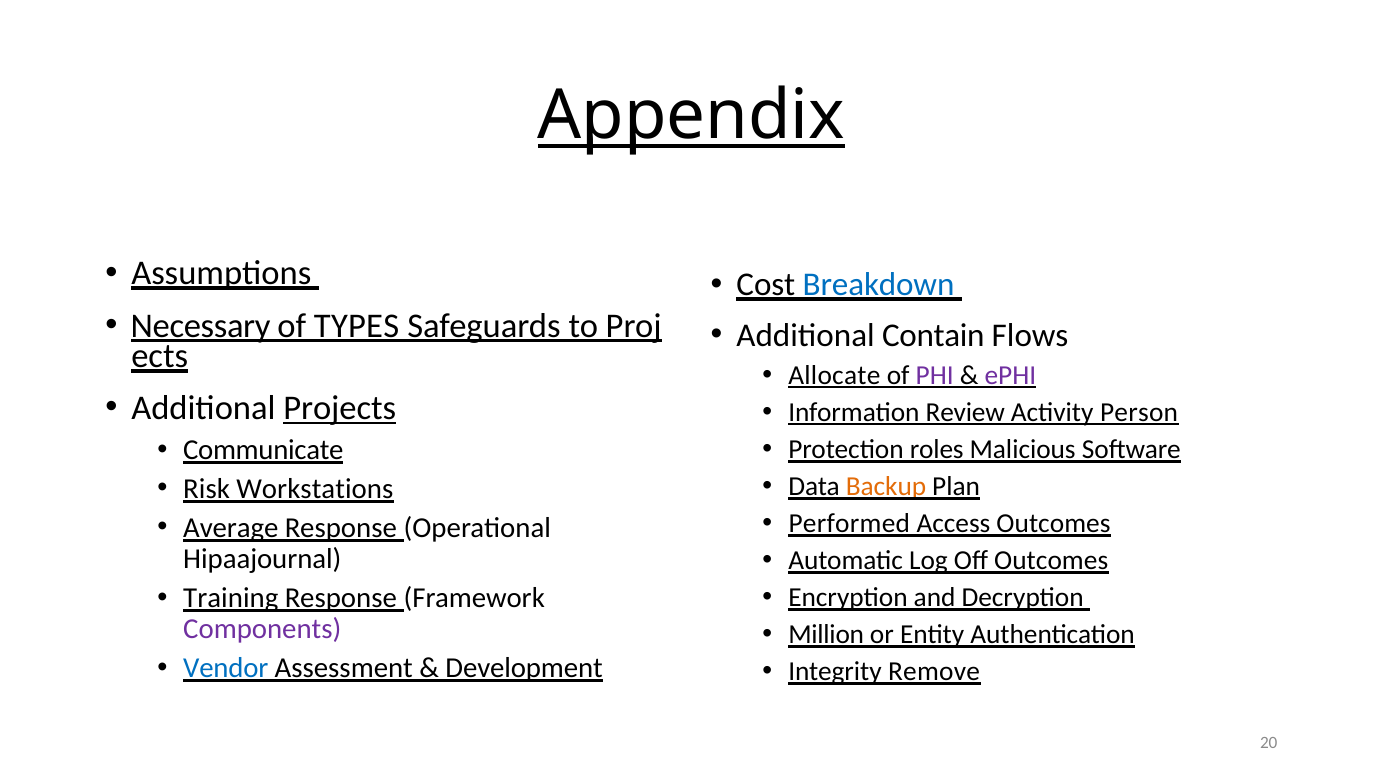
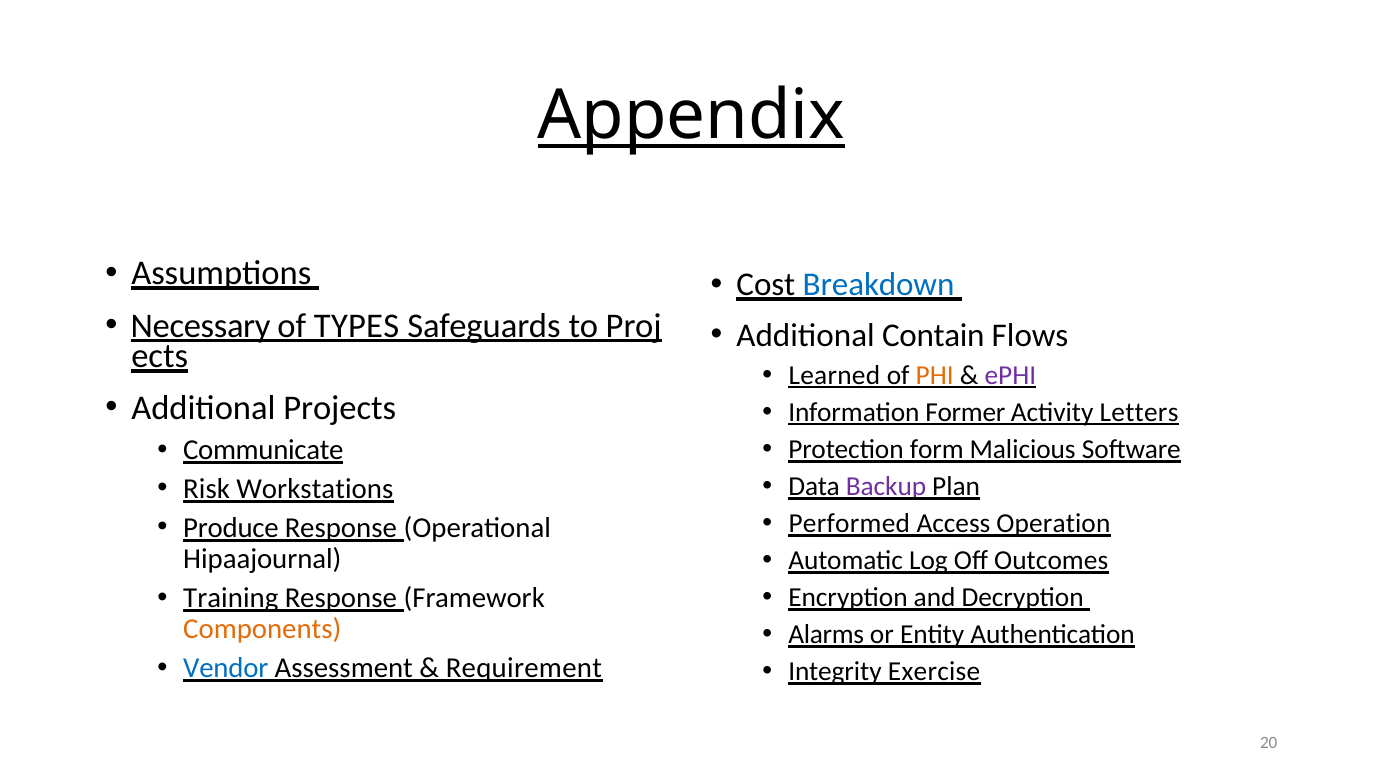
Allocate: Allocate -> Learned
PHI colour: purple -> orange
Projects underline: present -> none
Review: Review -> Former
Person: Person -> Letters
roles: roles -> form
Backup colour: orange -> purple
Access Outcomes: Outcomes -> Operation
Average: Average -> Produce
Components colour: purple -> orange
Million: Million -> Alarms
Development: Development -> Requirement
Remove: Remove -> Exercise
